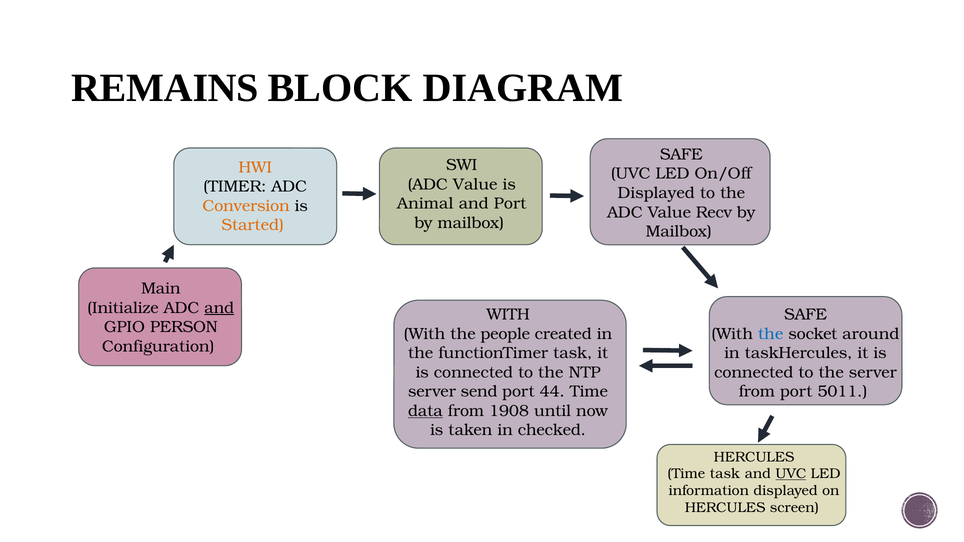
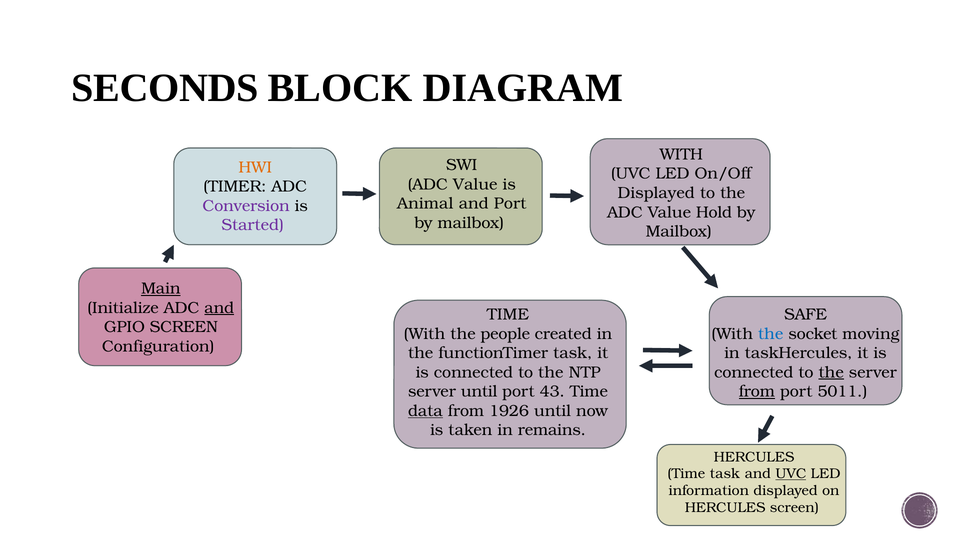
REMAINS: REMAINS -> SECONDS
SAFE at (681, 155): SAFE -> WITH
Conversion colour: orange -> purple
Recv: Recv -> Hold
Started colour: orange -> purple
Main underline: none -> present
WITH at (508, 315): WITH -> TIME
GPIO PERSON: PERSON -> SCREEN
around: around -> moving
the at (831, 372) underline: none -> present
server send: send -> until
44: 44 -> 43
from at (757, 392) underline: none -> present
1908: 1908 -> 1926
checked: checked -> remains
